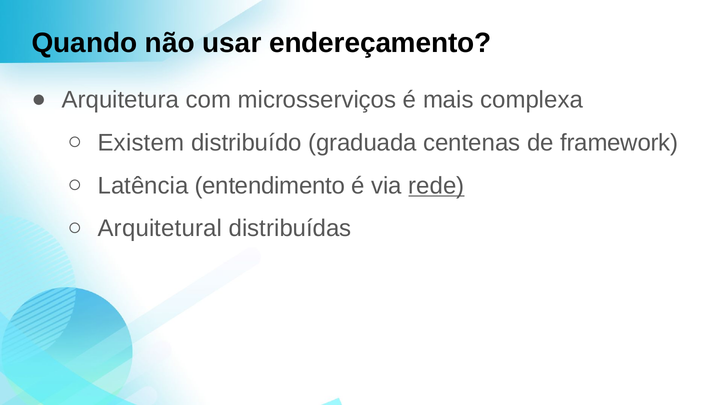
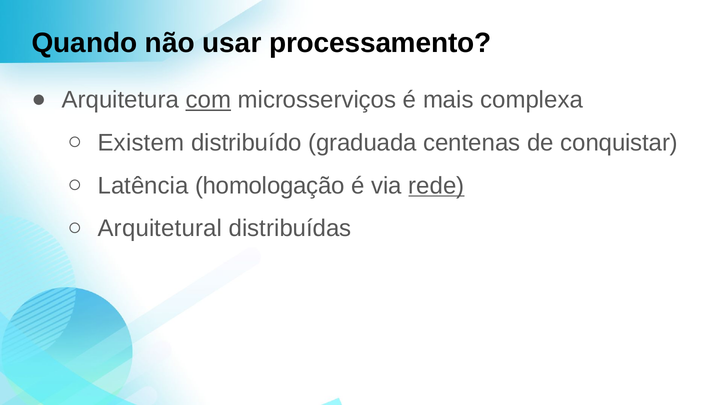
endereçamento: endereçamento -> processamento
com underline: none -> present
framework: framework -> conquistar
entendimento: entendimento -> homologação
